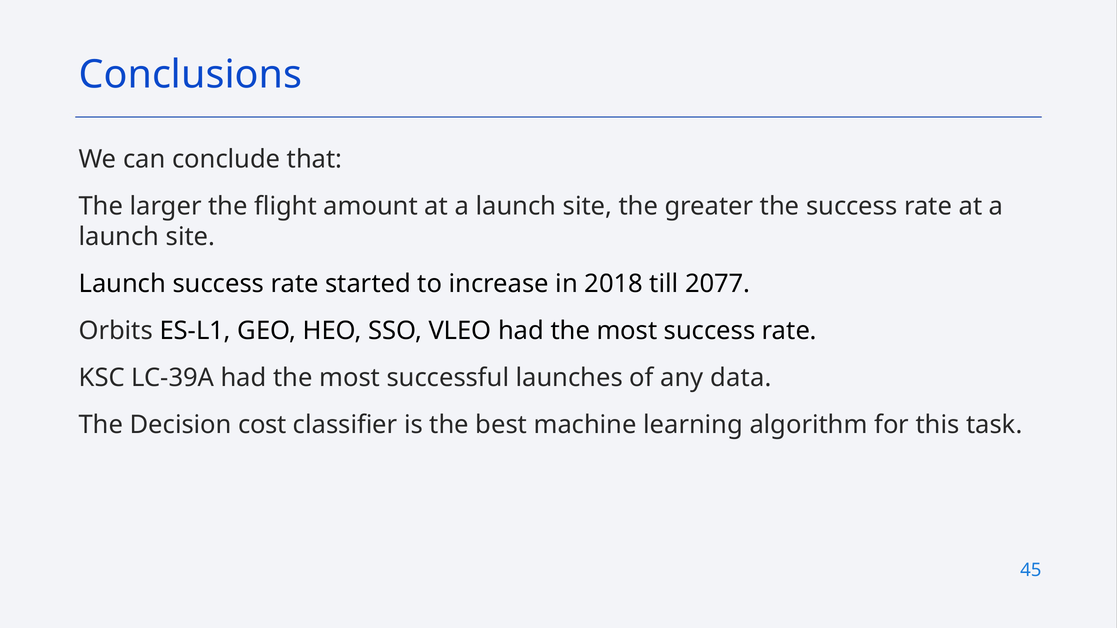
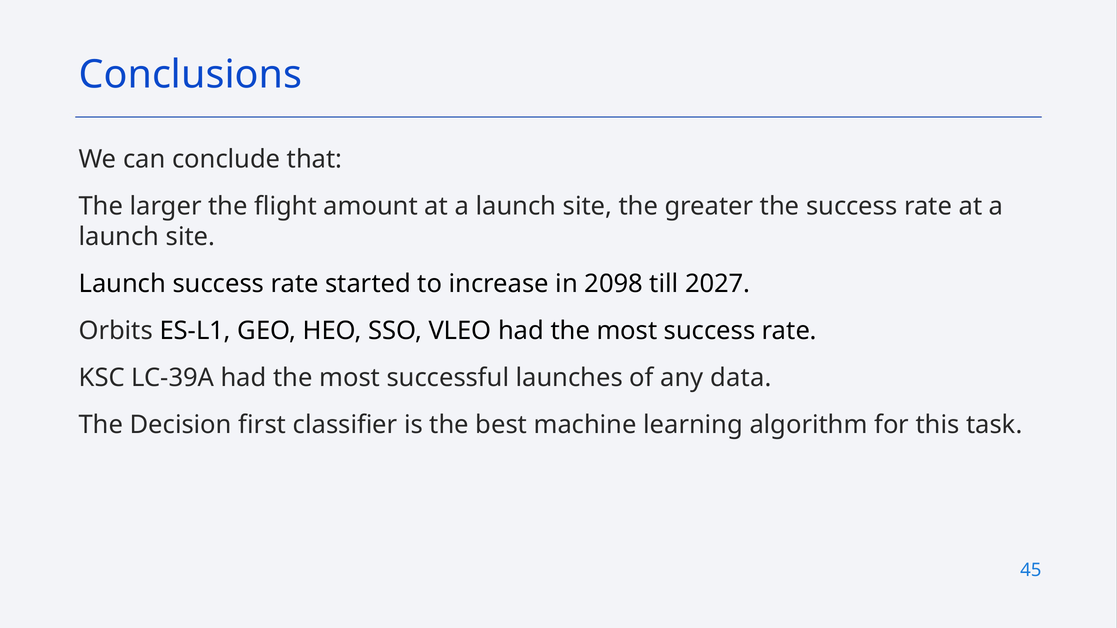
2018: 2018 -> 2098
2077: 2077 -> 2027
cost: cost -> first
